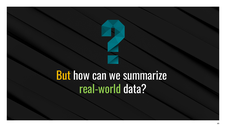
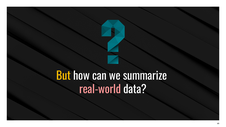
real-world colour: light green -> pink
